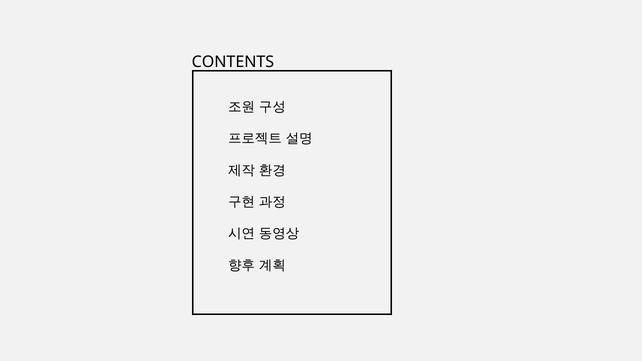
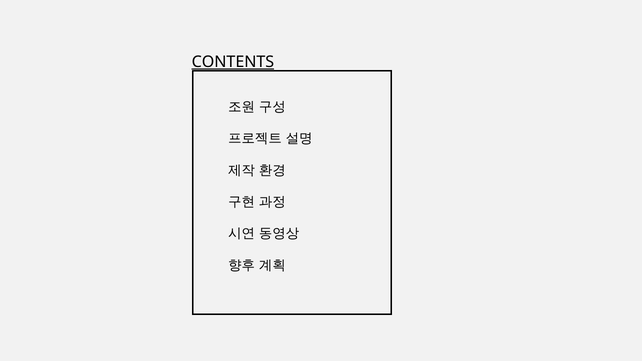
CONTENTS underline: none -> present
